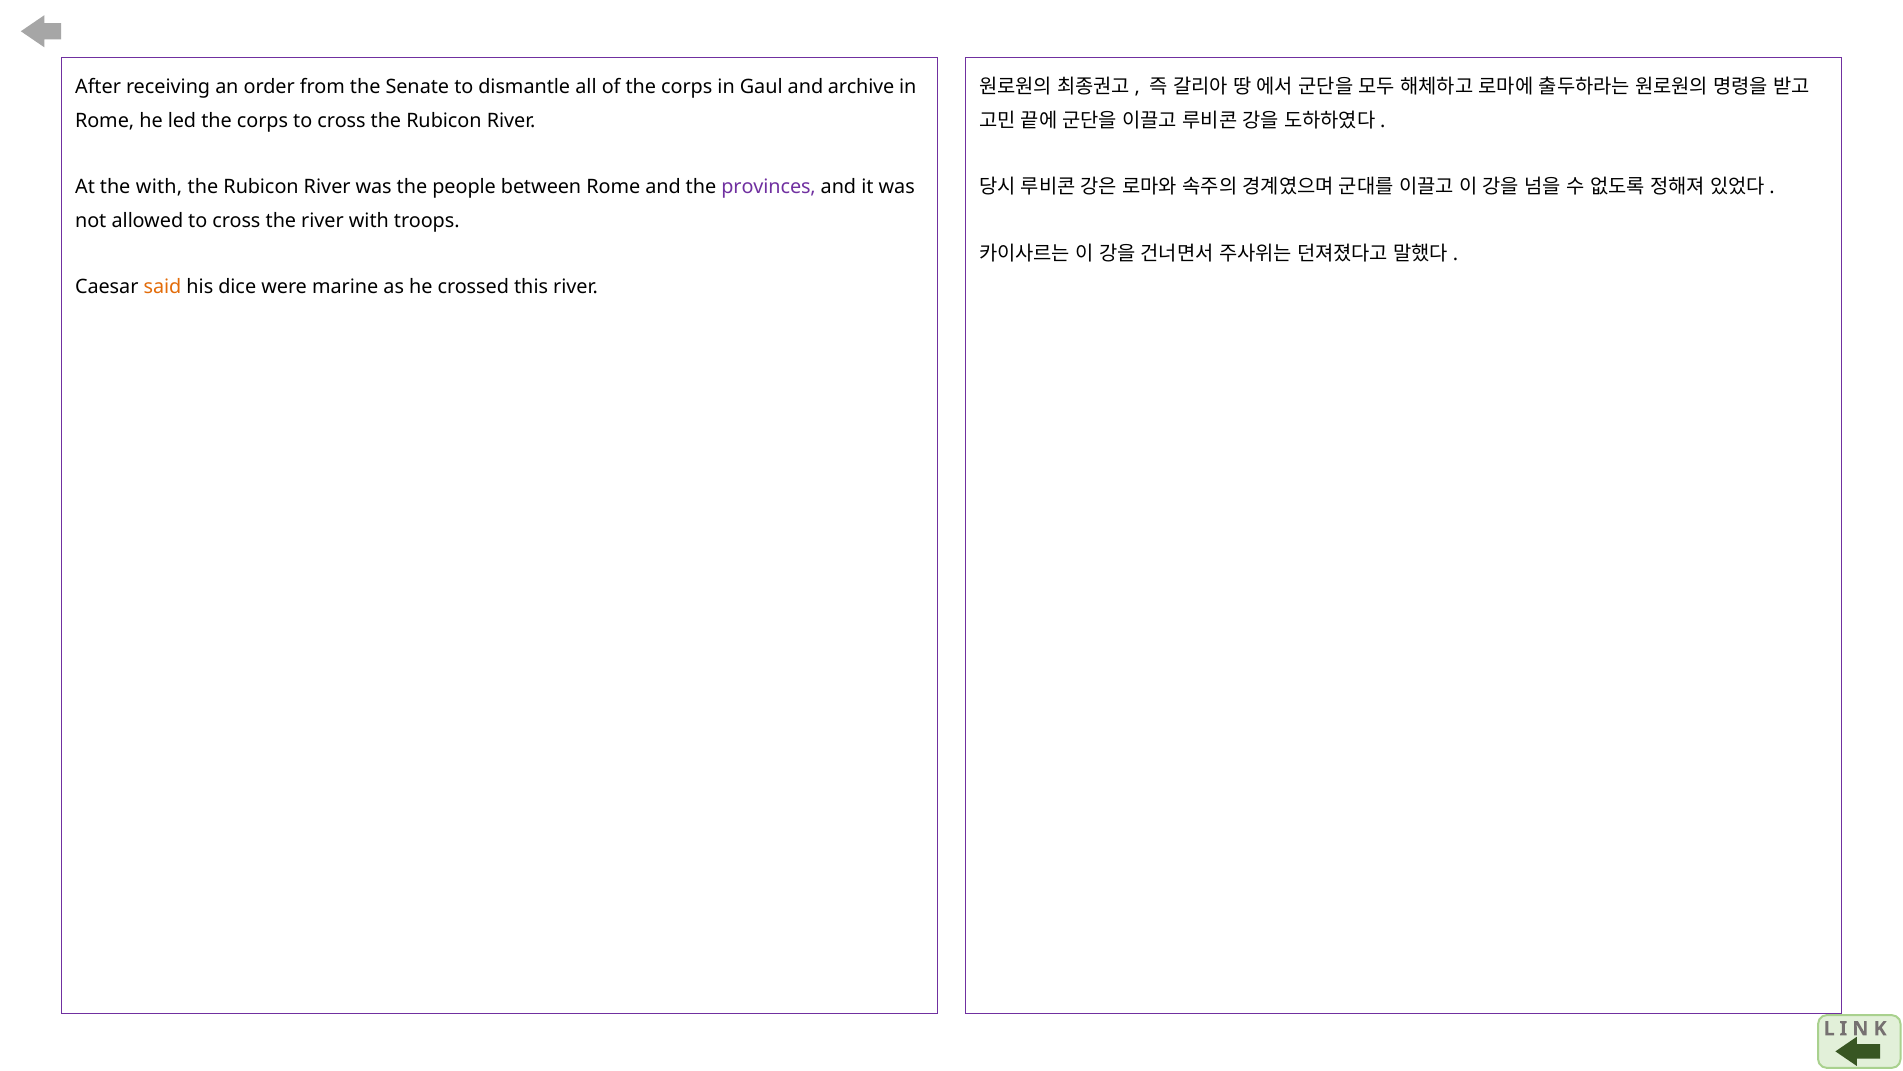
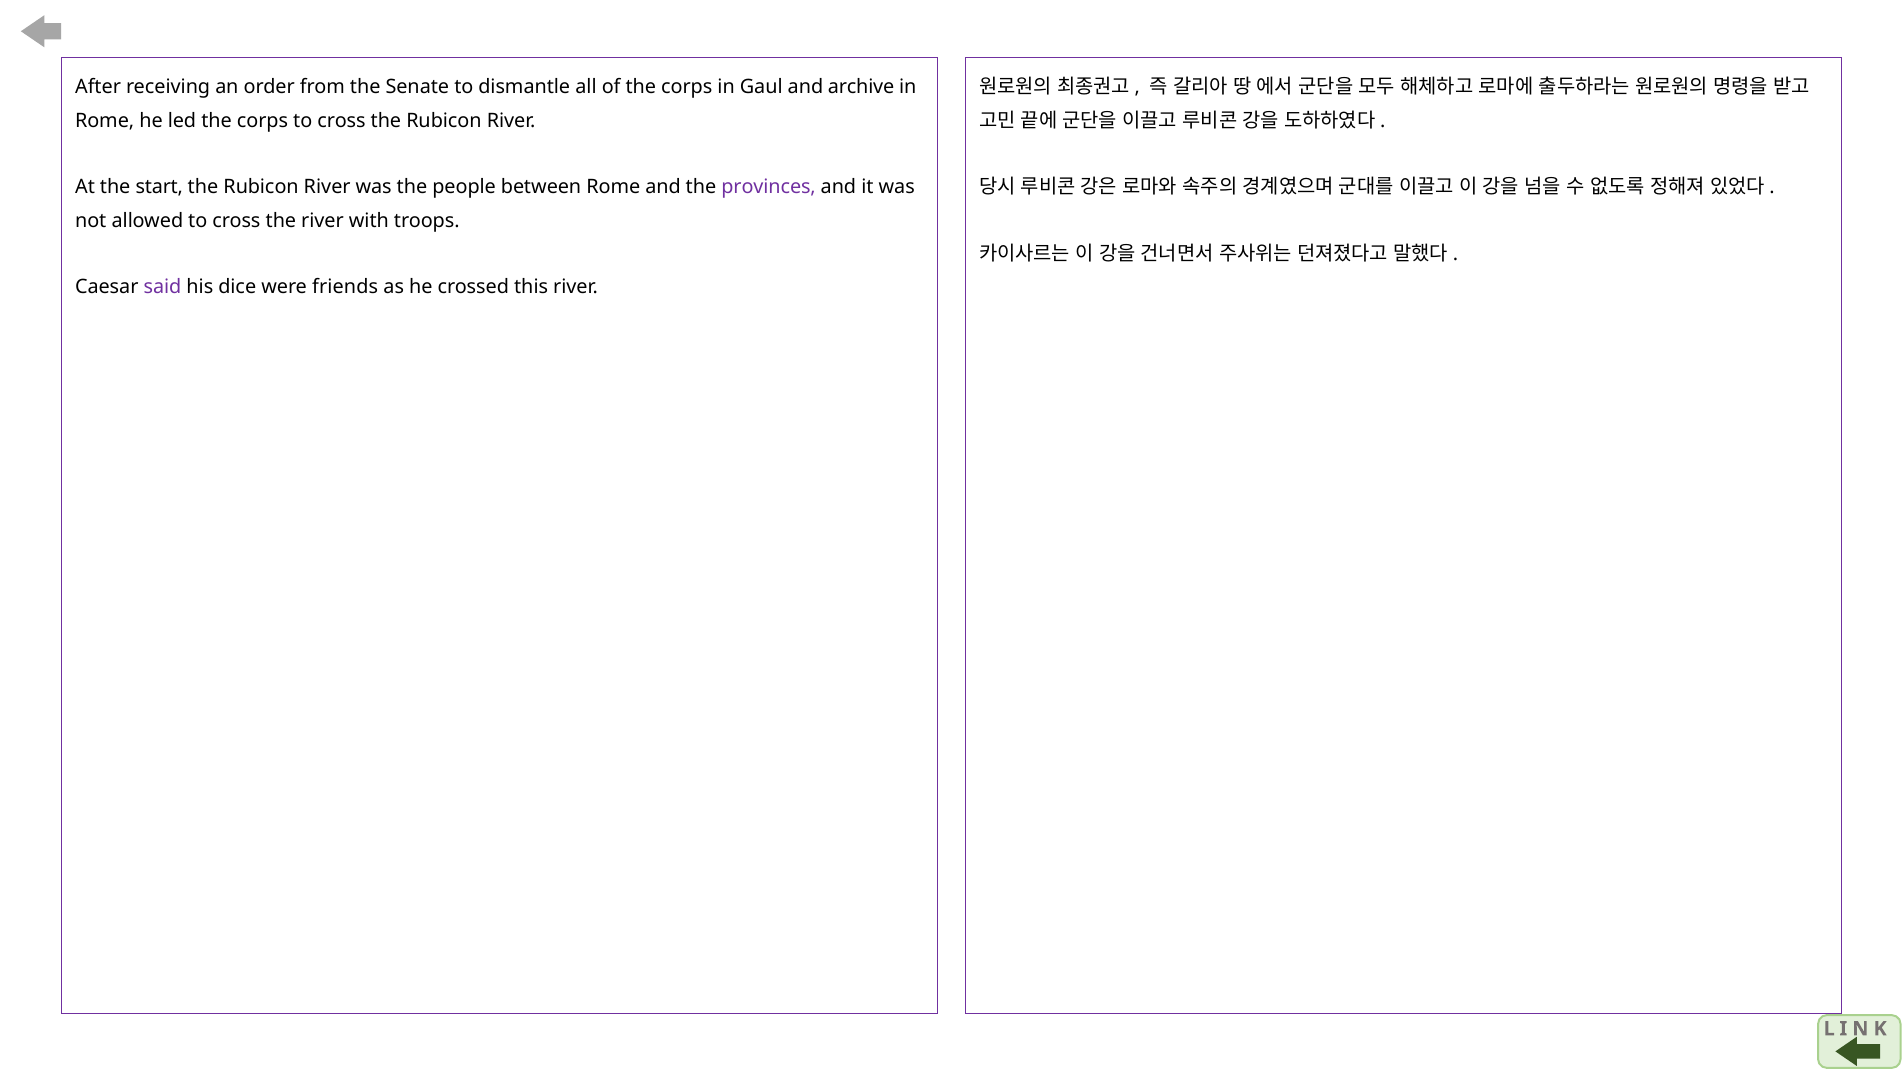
the with: with -> start
said colour: orange -> purple
marine: marine -> friends
